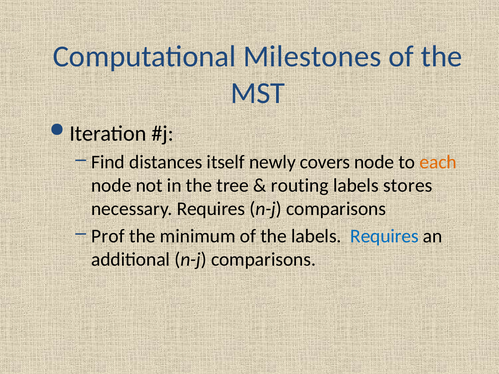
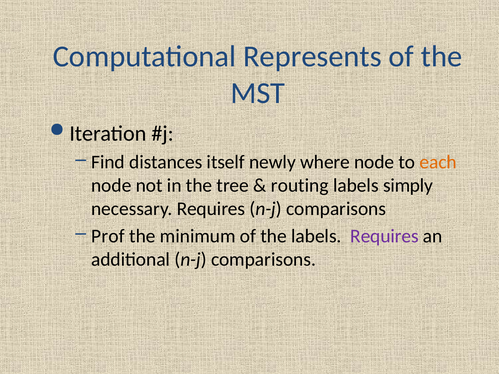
Milestones: Milestones -> Represents
covers: covers -> where
stores: stores -> simply
Requires at (384, 236) colour: blue -> purple
